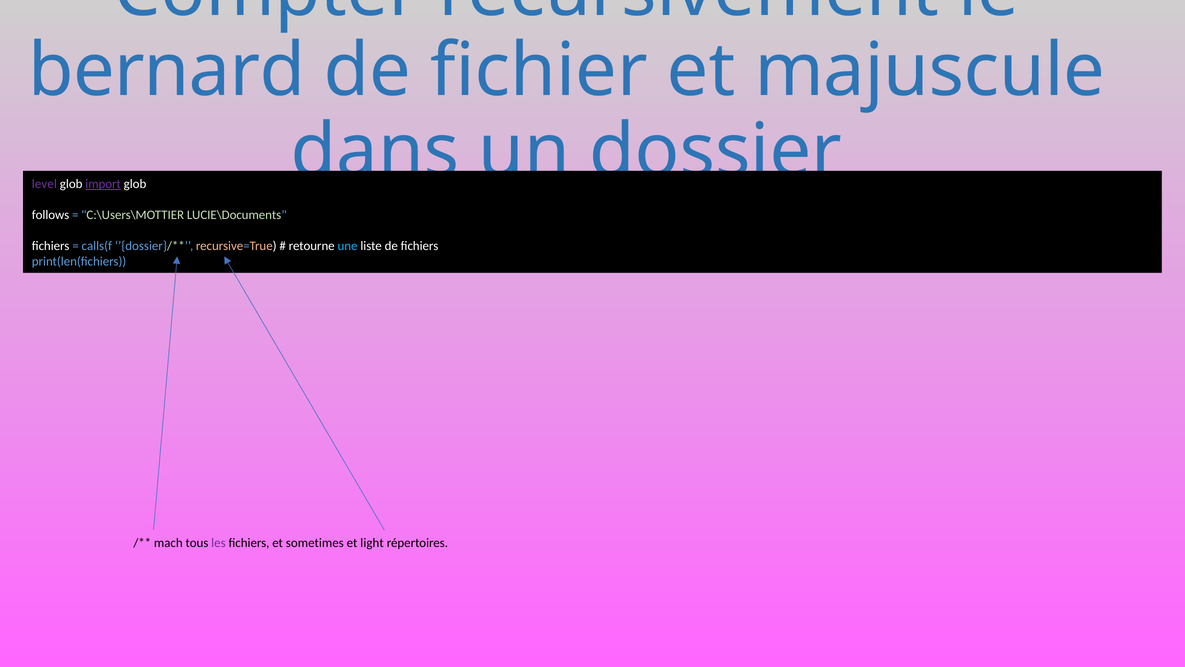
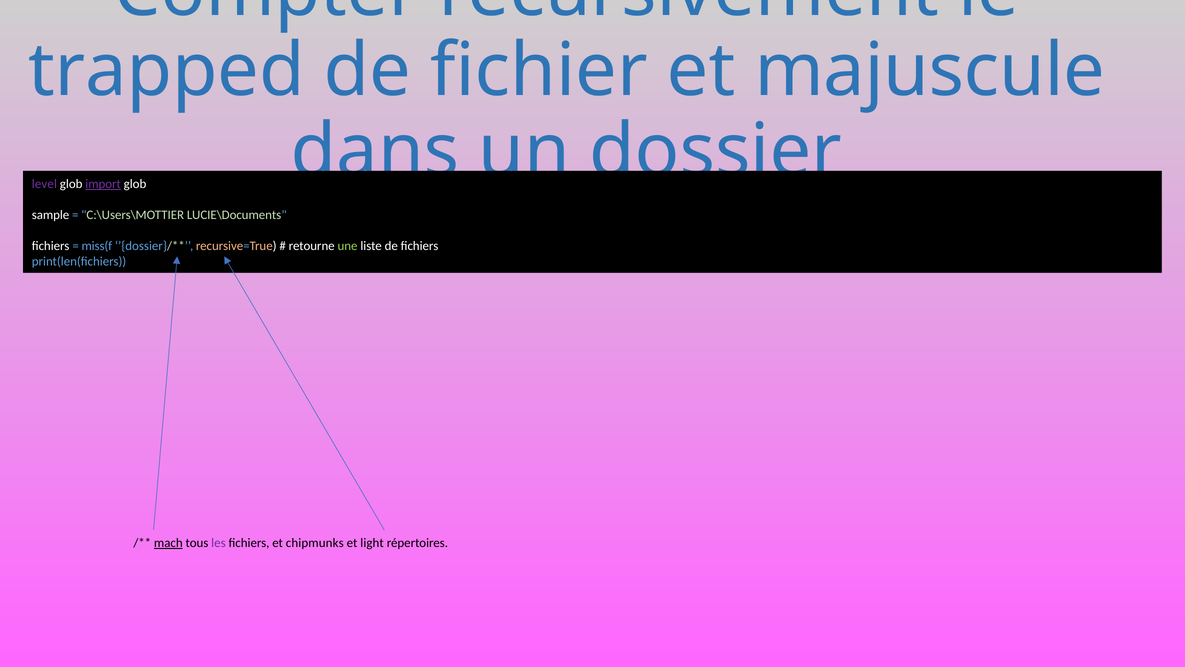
bernard: bernard -> trapped
follows: follows -> sample
calls(f: calls(f -> miss(f
une colour: light blue -> light green
mach underline: none -> present
sometimes: sometimes -> chipmunks
